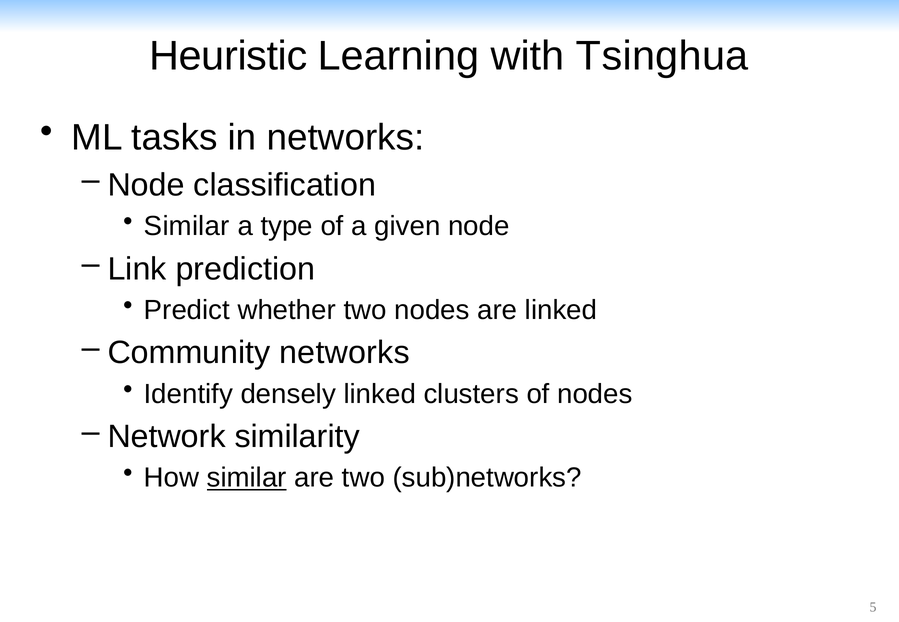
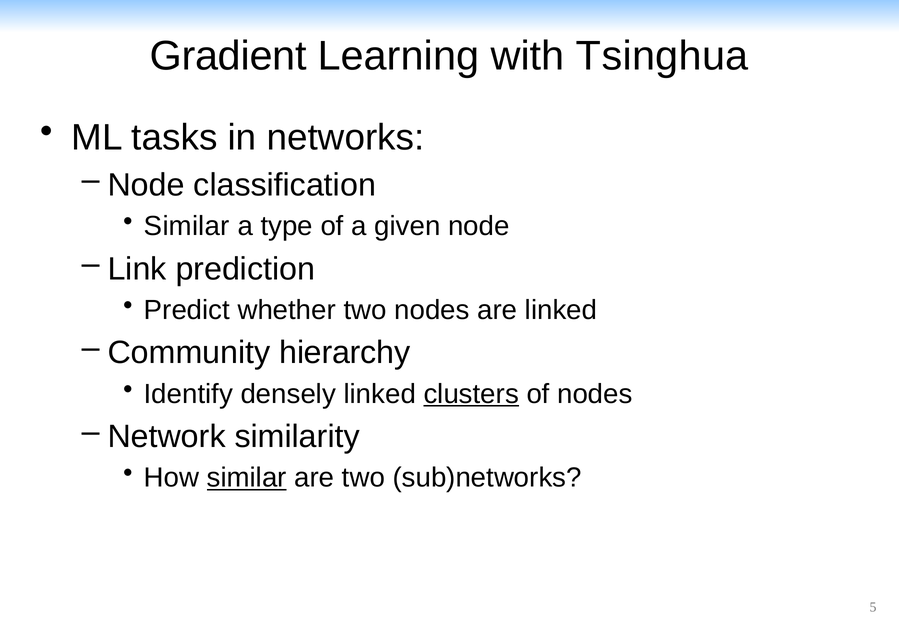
Heuristic: Heuristic -> Gradient
Community networks: networks -> hierarchy
clusters underline: none -> present
